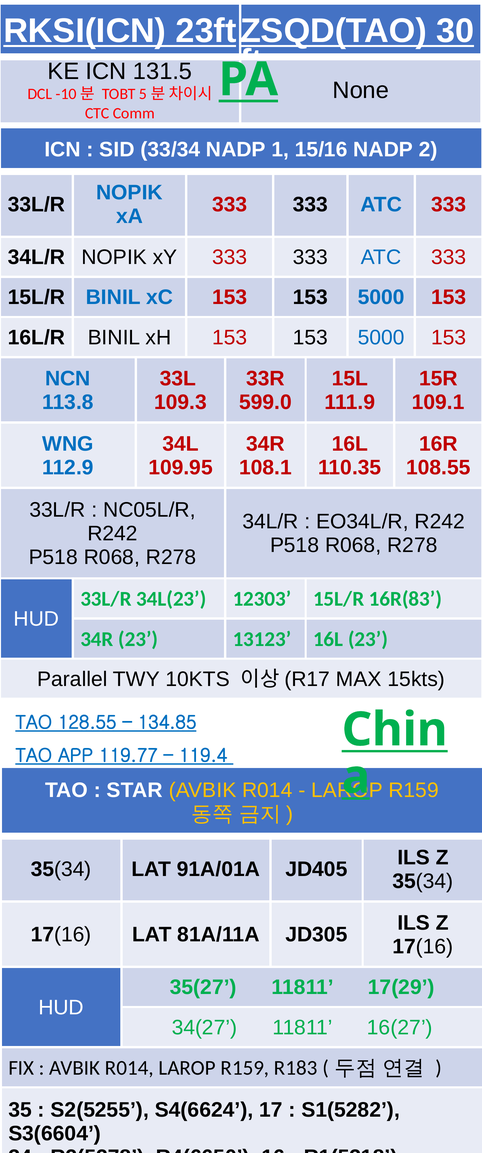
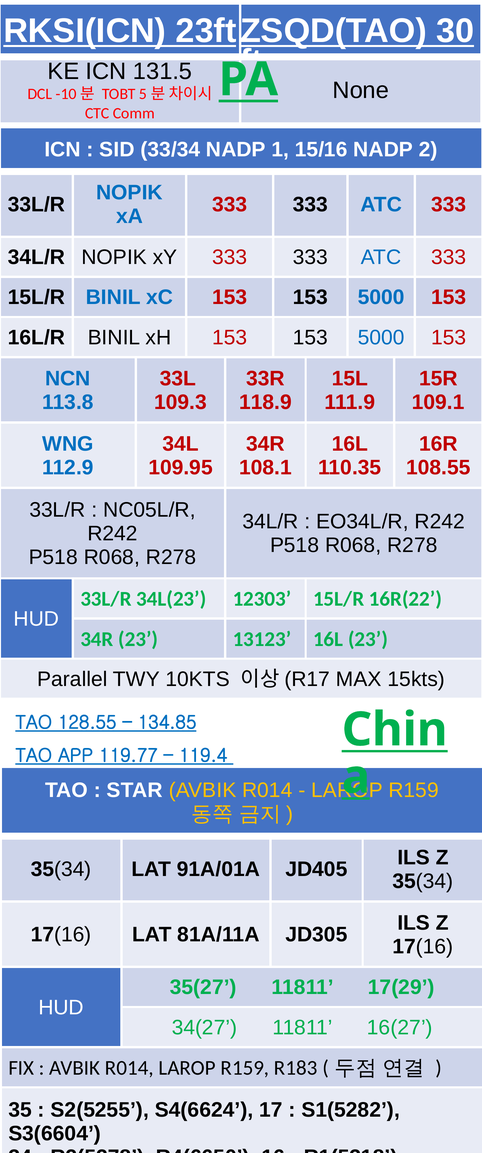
599.0: 599.0 -> 118.9
16R(83: 16R(83 -> 16R(22
